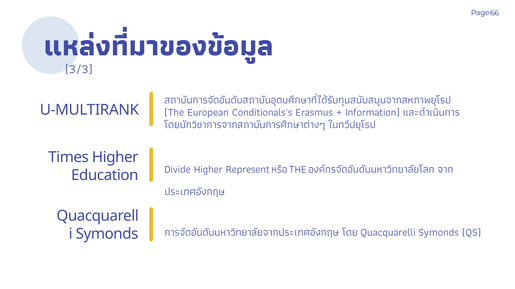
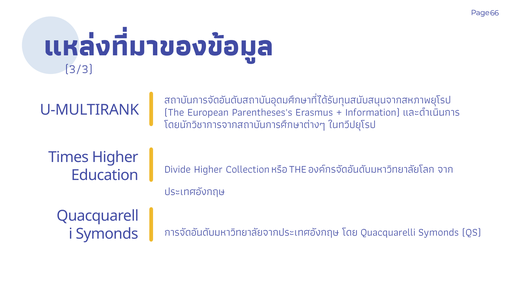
Conditionals's: Conditionals's -> Parentheses's
Represent: Represent -> Collection
